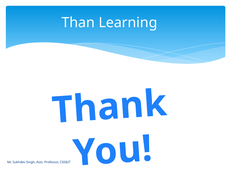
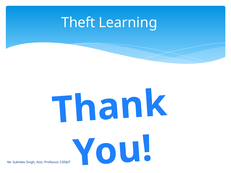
Than: Than -> Theft
